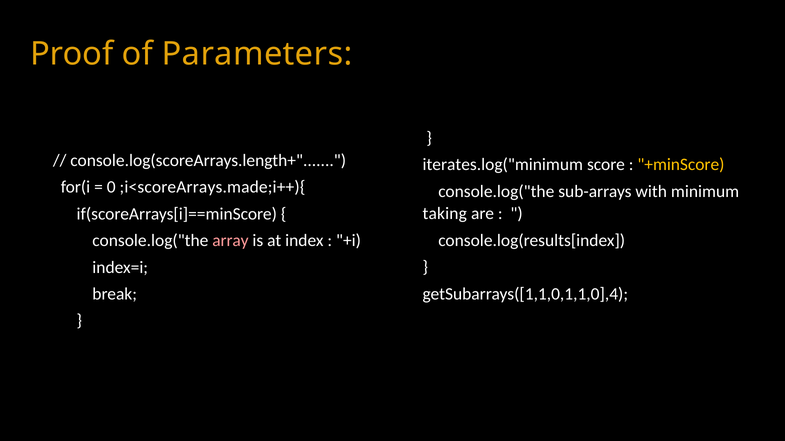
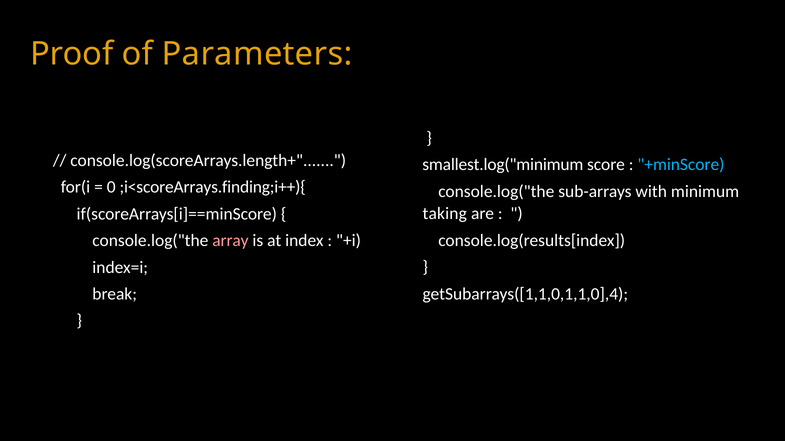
iterates.log("minimum: iterates.log("minimum -> smallest.log("minimum
+minScore colour: yellow -> light blue
;i<scoreArrays.made;i++){: ;i<scoreArrays.made;i++){ -> ;i<scoreArrays.finding;i++){
